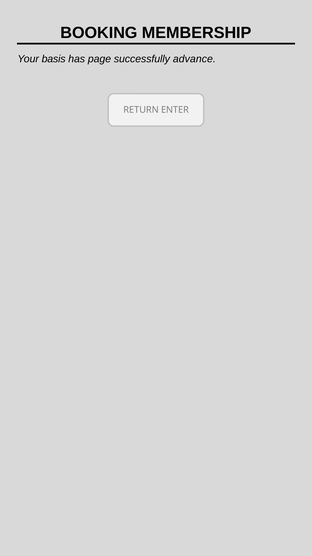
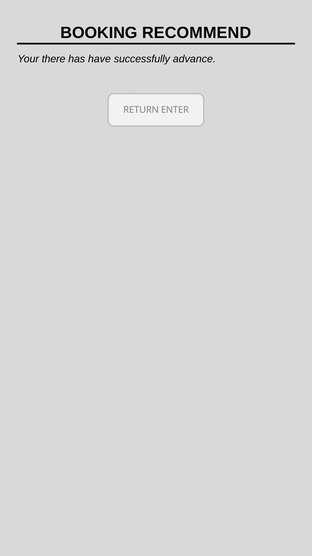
MEMBERSHIP: MEMBERSHIP -> RECOMMEND
basis: basis -> there
page: page -> have
